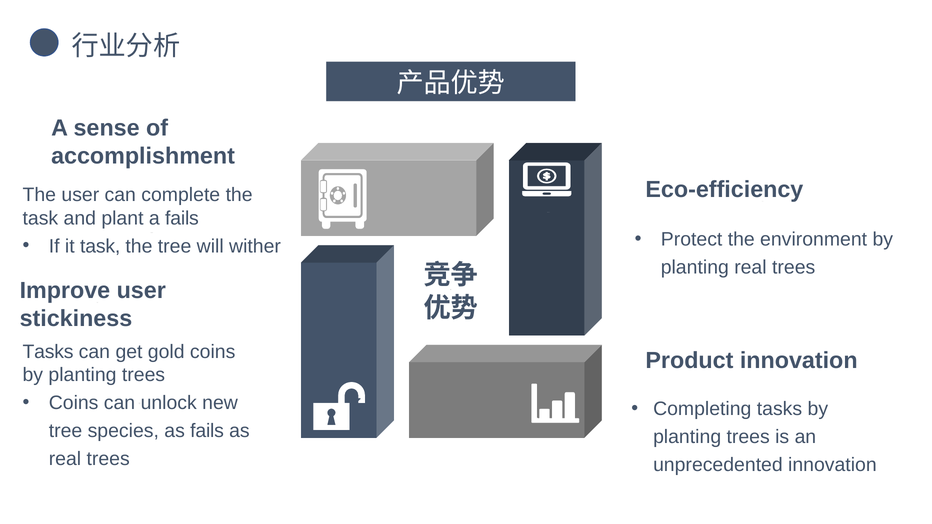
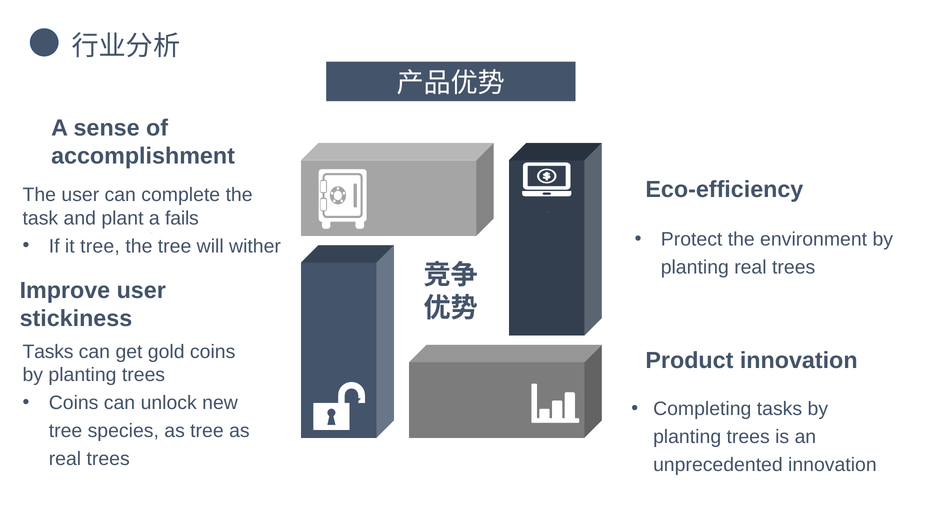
it task: task -> tree
as fails: fails -> tree
